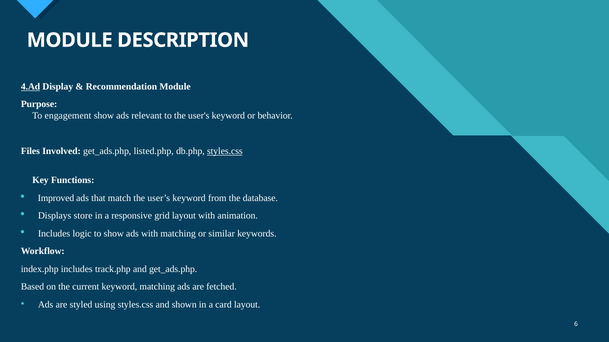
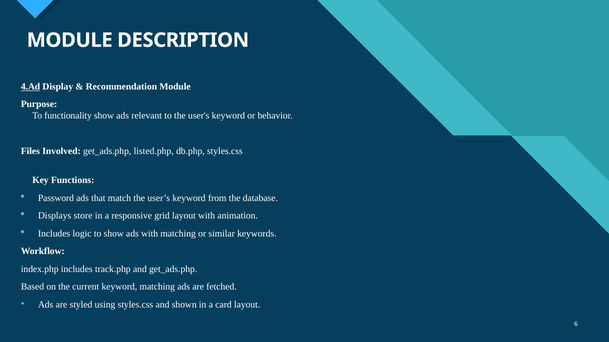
engagement: engagement -> functionality
styles.css at (225, 151) underline: present -> none
Improved: Improved -> Password
